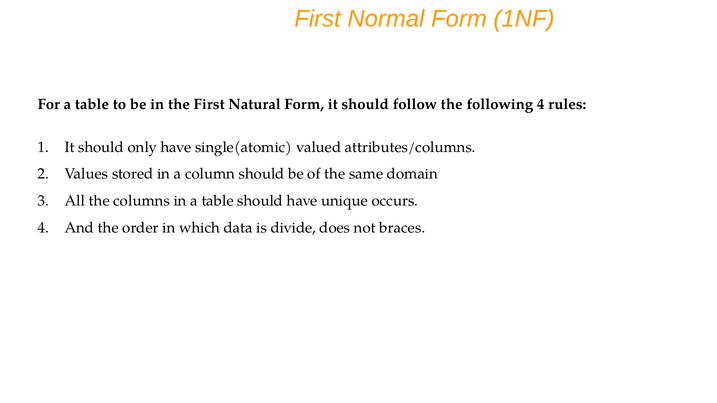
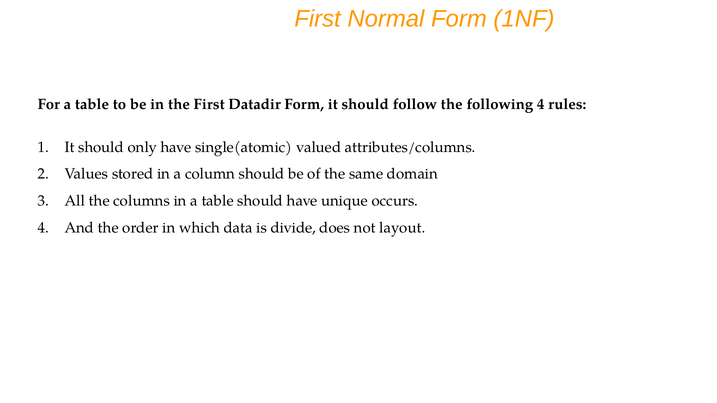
Natural: Natural -> Datadir
braces: braces -> layout
